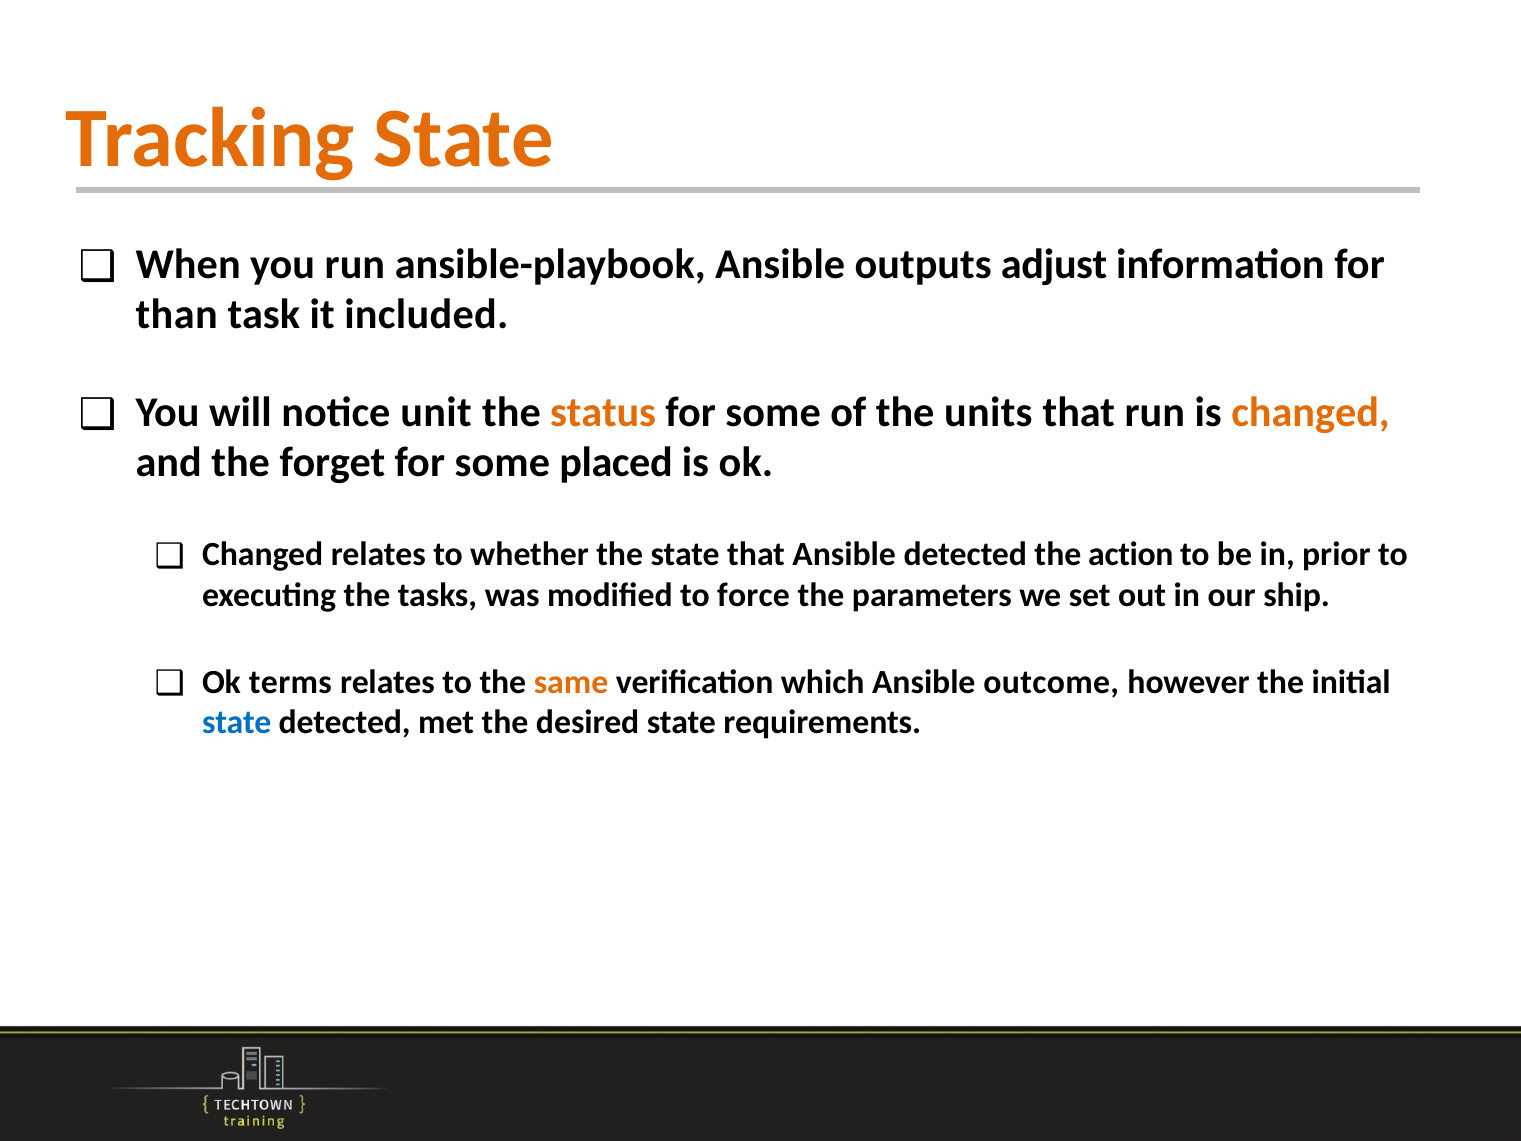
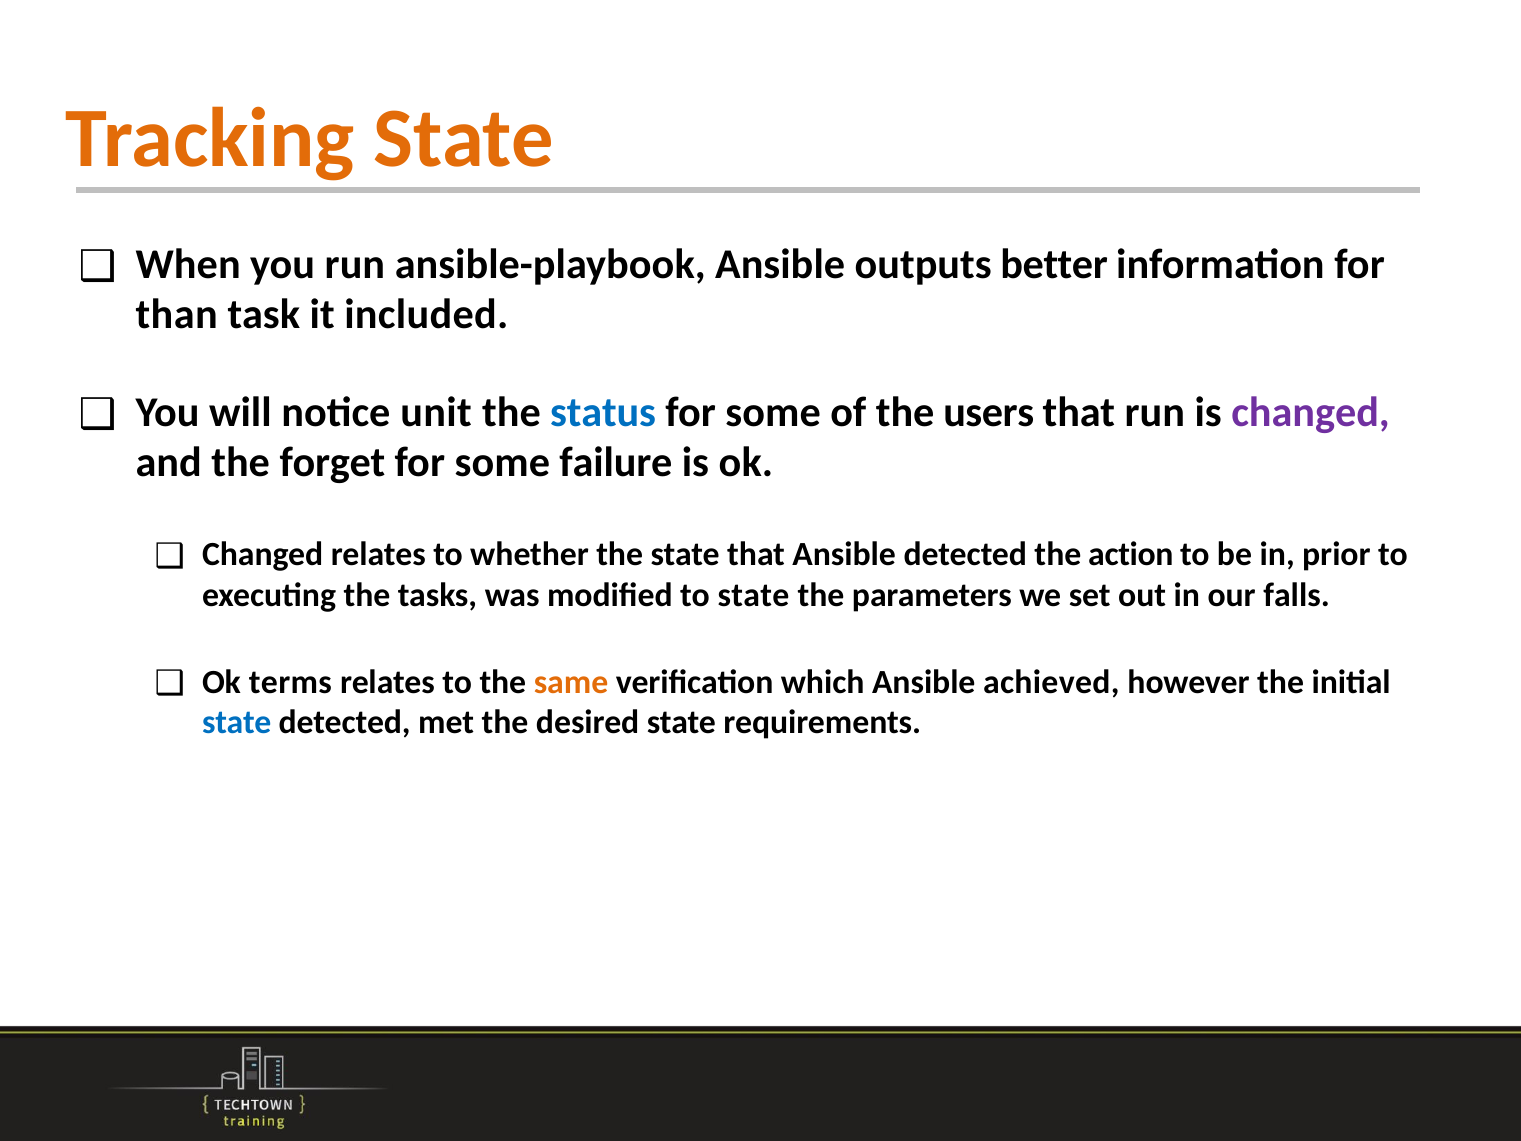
adjust: adjust -> better
status colour: orange -> blue
units: units -> users
changed at (1311, 412) colour: orange -> purple
placed: placed -> failure
to force: force -> state
ship: ship -> falls
outcome: outcome -> achieved
